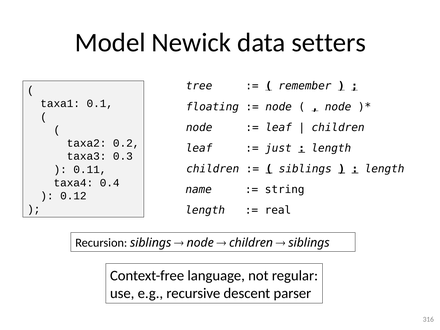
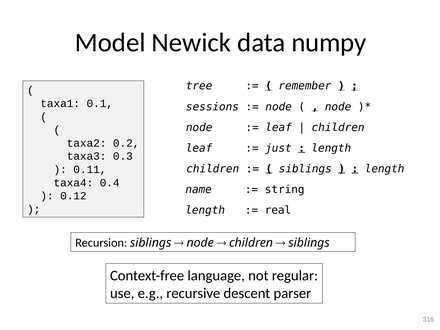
setters: setters -> numpy
floating: floating -> sessions
